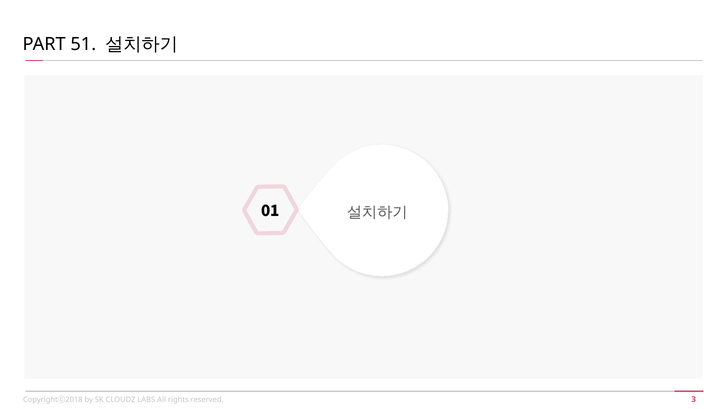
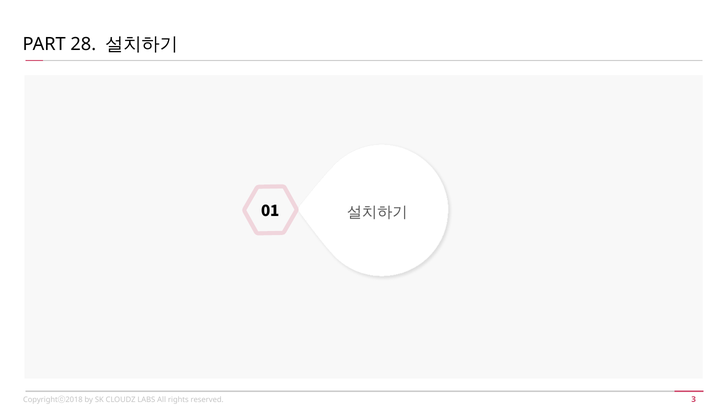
51: 51 -> 28
